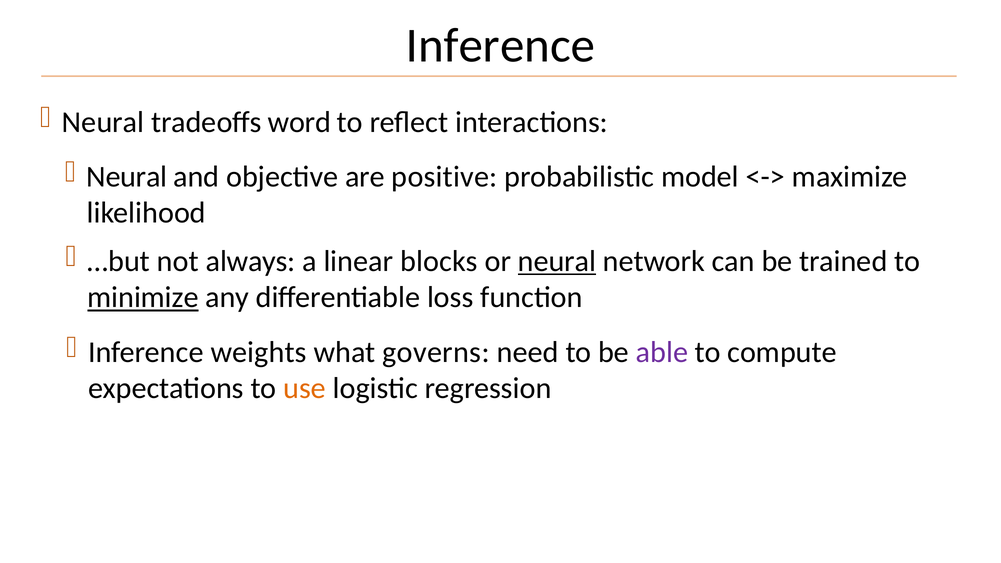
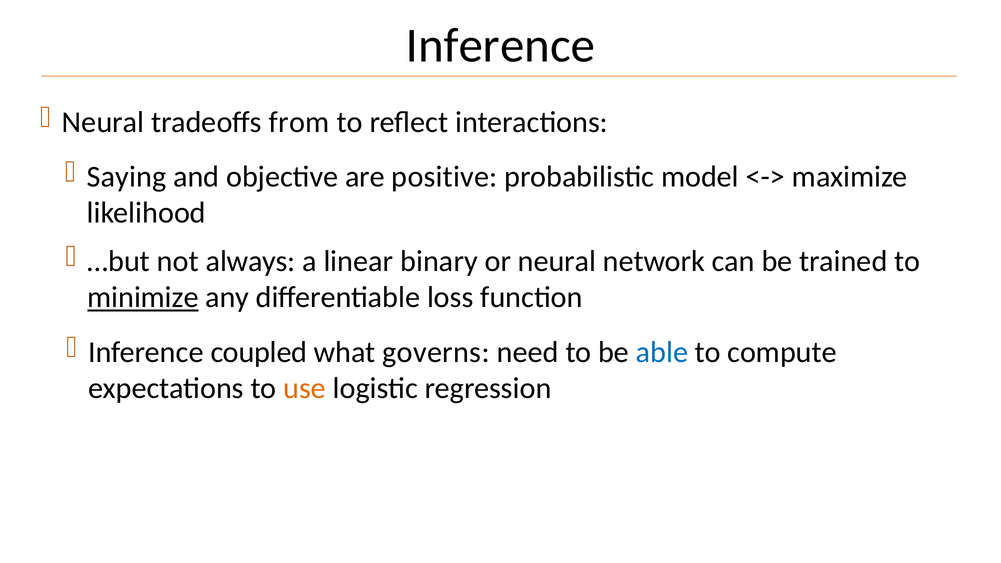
word: word -> from
Neural at (127, 177): Neural -> Saying
blocks: blocks -> binary
neural at (557, 261) underline: present -> none
weights: weights -> coupled
able colour: purple -> blue
